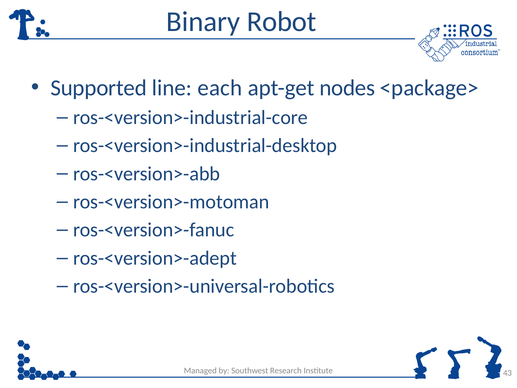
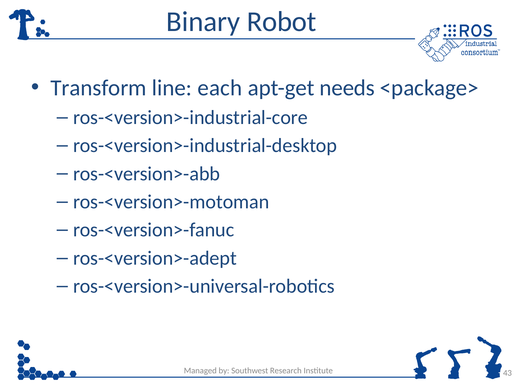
Supported: Supported -> Transform
nodes: nodes -> needs
